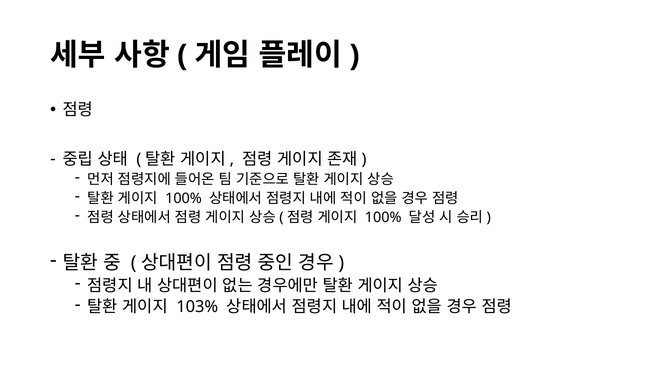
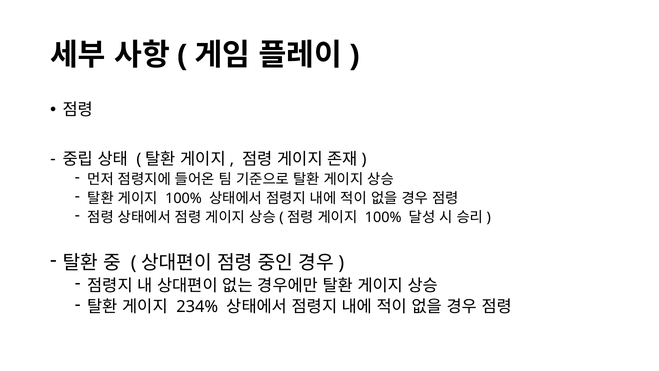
103%: 103% -> 234%
